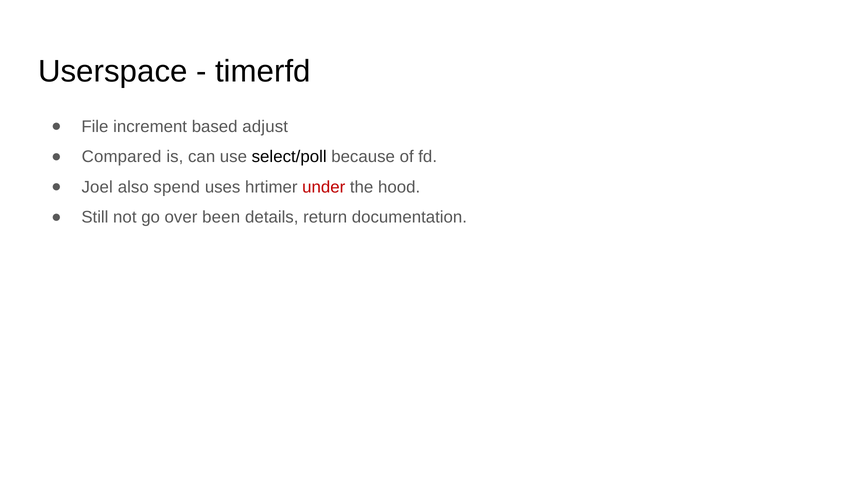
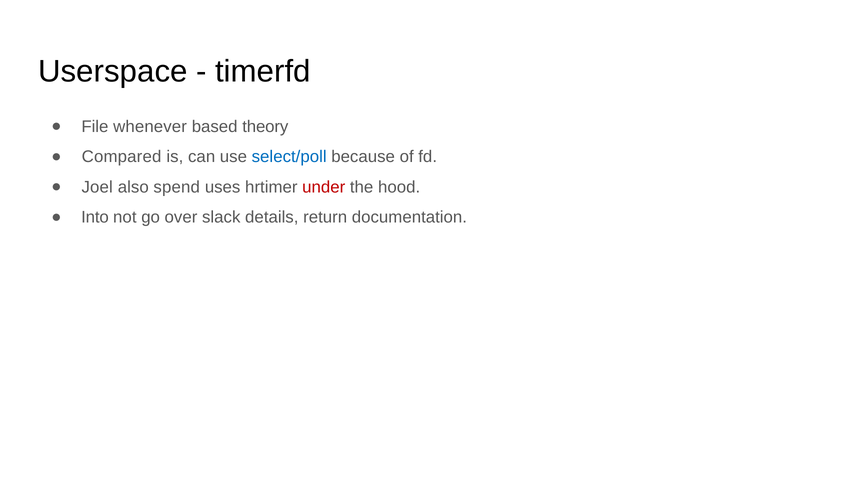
increment: increment -> whenever
adjust: adjust -> theory
select/poll colour: black -> blue
Still: Still -> Into
been: been -> slack
